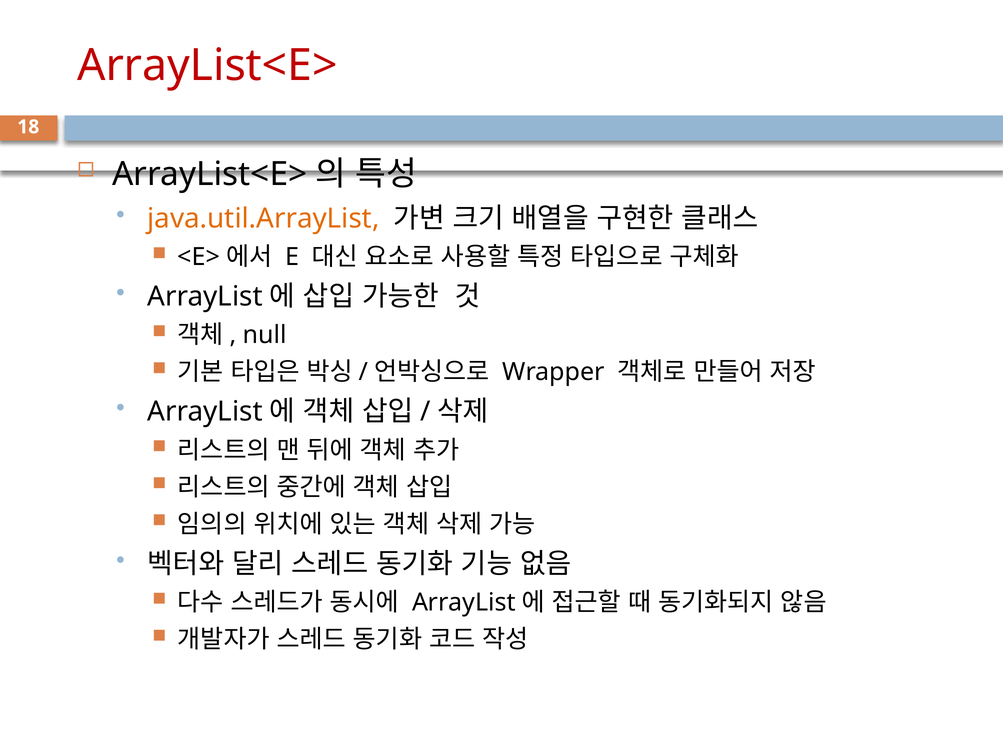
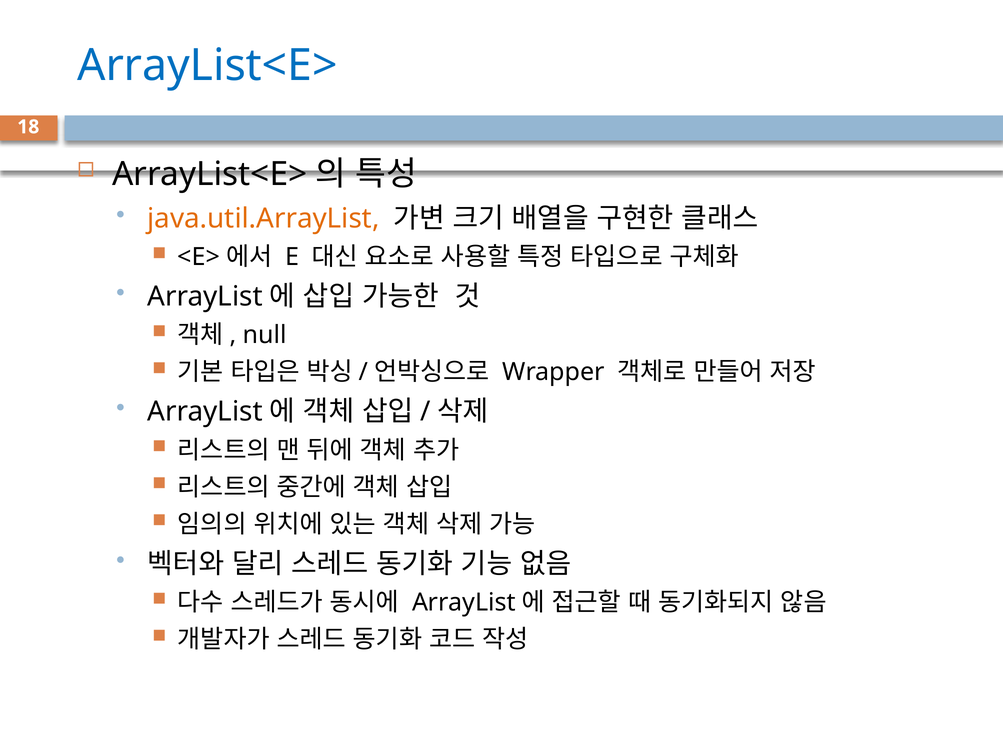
ArrayList<E> at (207, 65) colour: red -> blue
